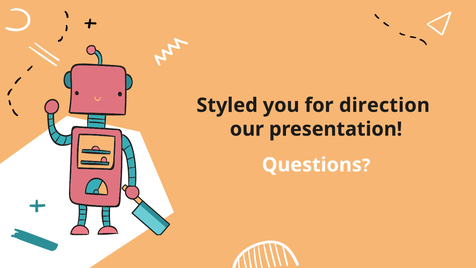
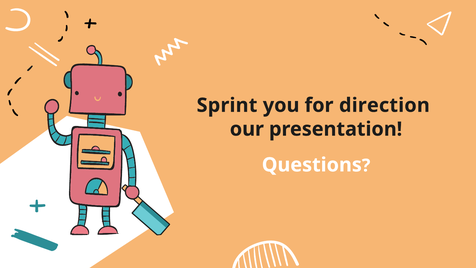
Styled: Styled -> Sprint
